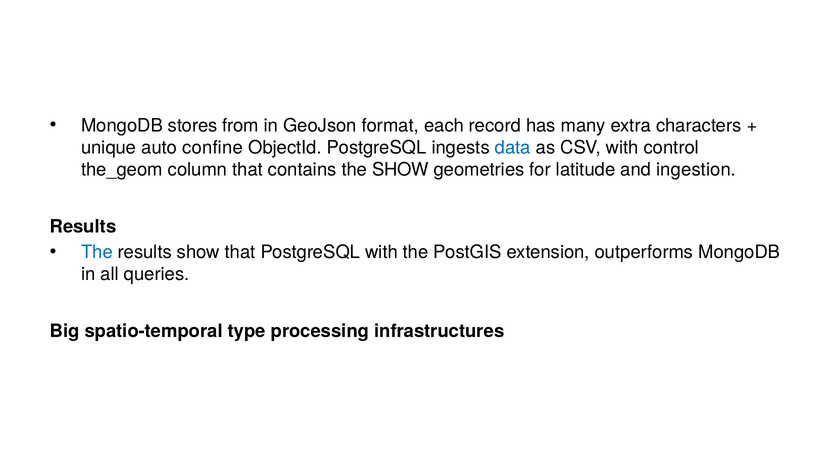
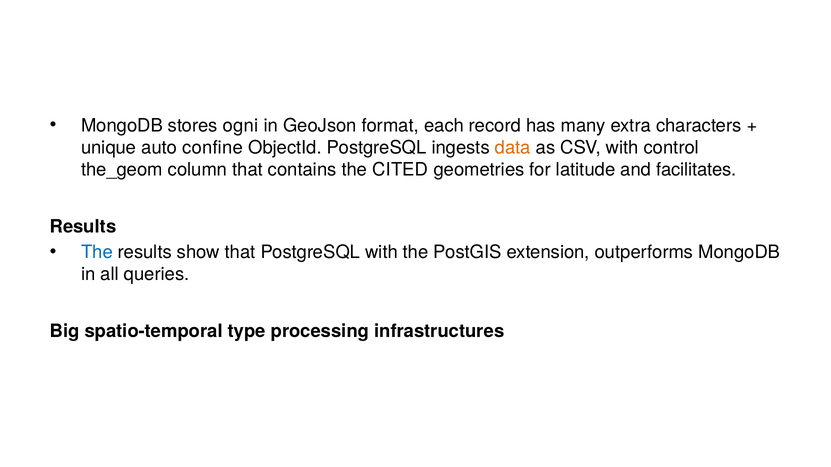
from: from -> ogni
data colour: blue -> orange
the SHOW: SHOW -> CITED
ingestion: ingestion -> facilitates
